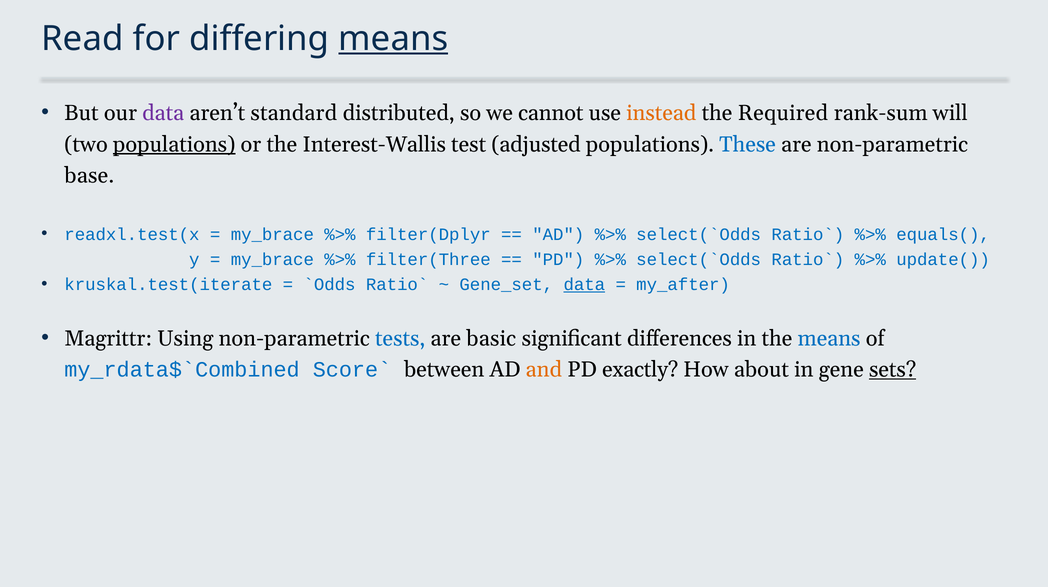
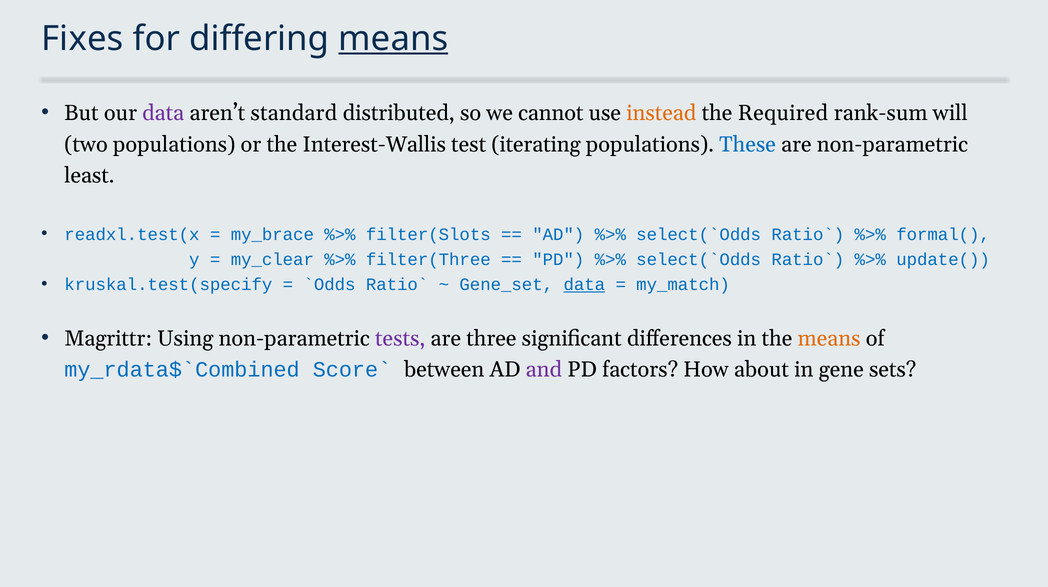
Read: Read -> Fixes
populations at (174, 144) underline: present -> none
adjusted: adjusted -> iterating
base: base -> least
filter(Dplyr: filter(Dplyr -> filter(Slots
equals(: equals( -> formal(
my_brace at (272, 259): my_brace -> my_clear
kruskal.test(iterate: kruskal.test(iterate -> kruskal.test(specify
my_after: my_after -> my_match
tests colour: blue -> purple
basic: basic -> three
means at (829, 338) colour: blue -> orange
and colour: orange -> purple
exactly: exactly -> factors
sets underline: present -> none
